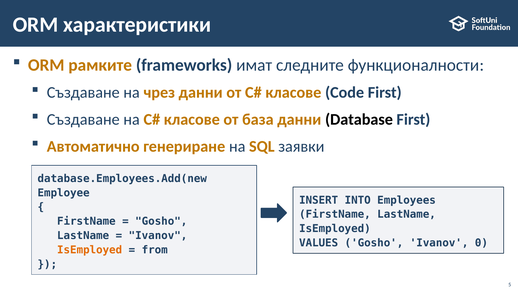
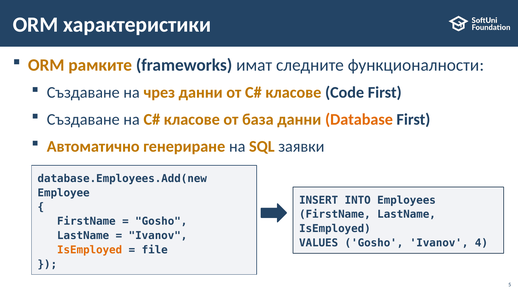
Database colour: black -> orange
0: 0 -> 4
from: from -> file
